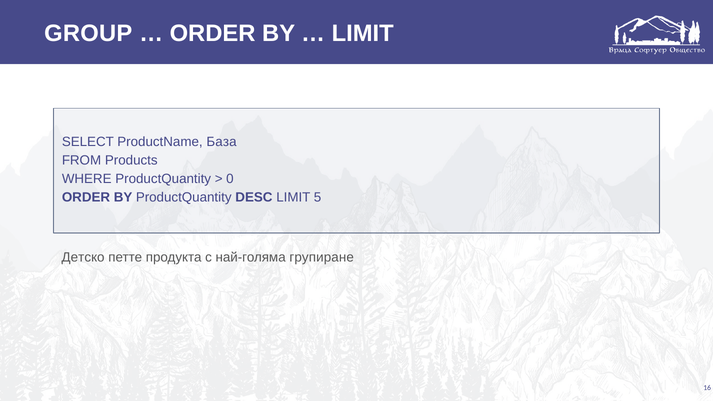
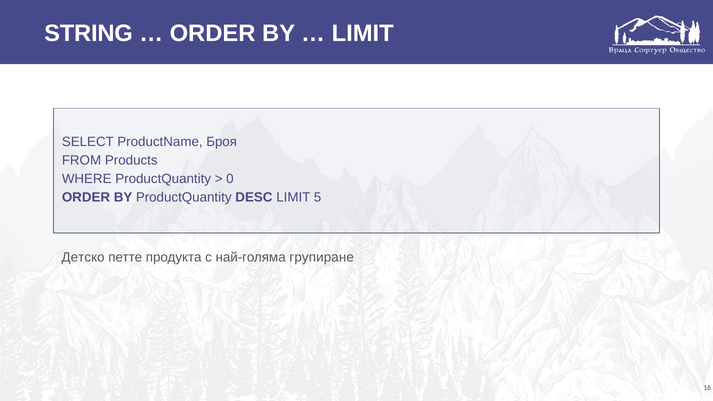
GROUP: GROUP -> STRING
База: База -> Броя
